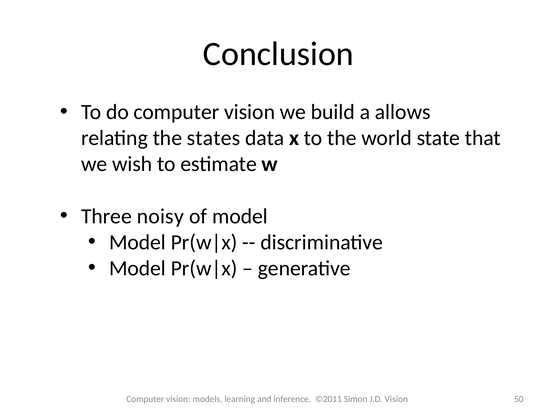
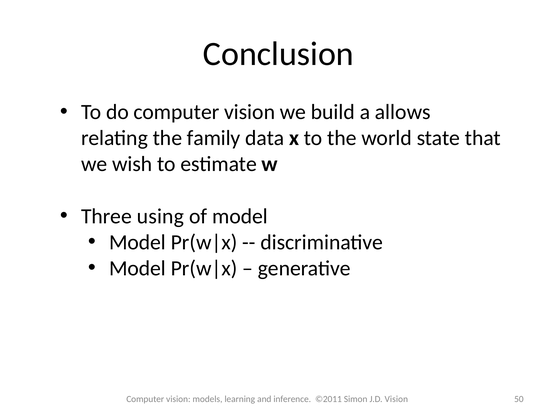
states: states -> family
noisy: noisy -> using
